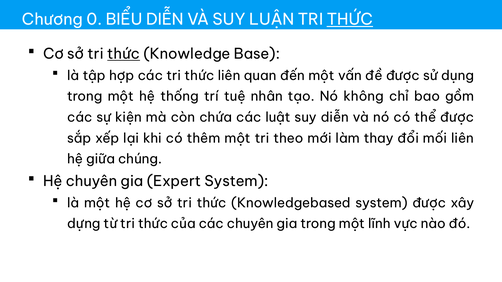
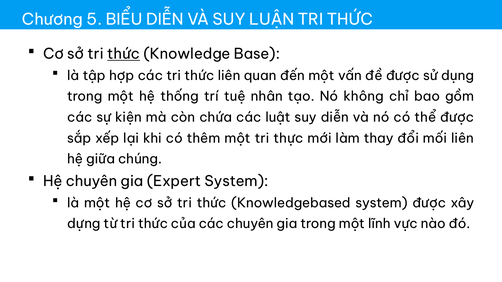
0: 0 -> 5
THỨC at (350, 20) underline: present -> none
theo: theo -> thực
